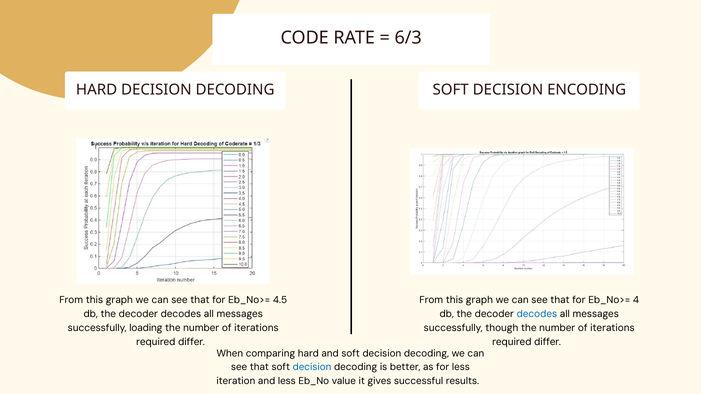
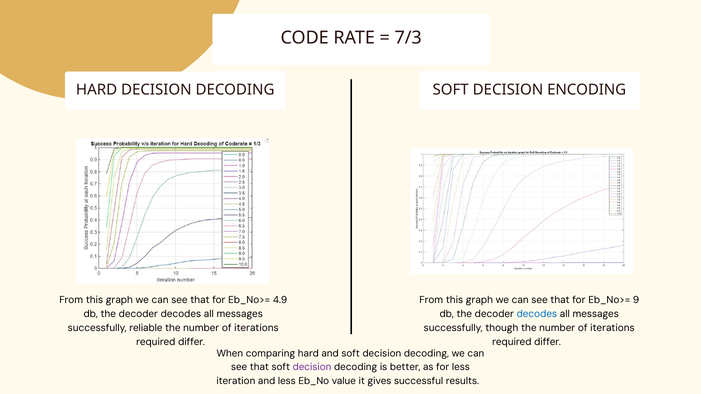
6/3: 6/3 -> 7/3
4.5: 4.5 -> 4.9
4: 4 -> 9
loading: loading -> reliable
decision at (312, 368) colour: blue -> purple
